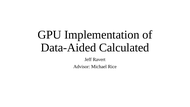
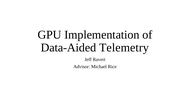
Calculated: Calculated -> Telemetry
